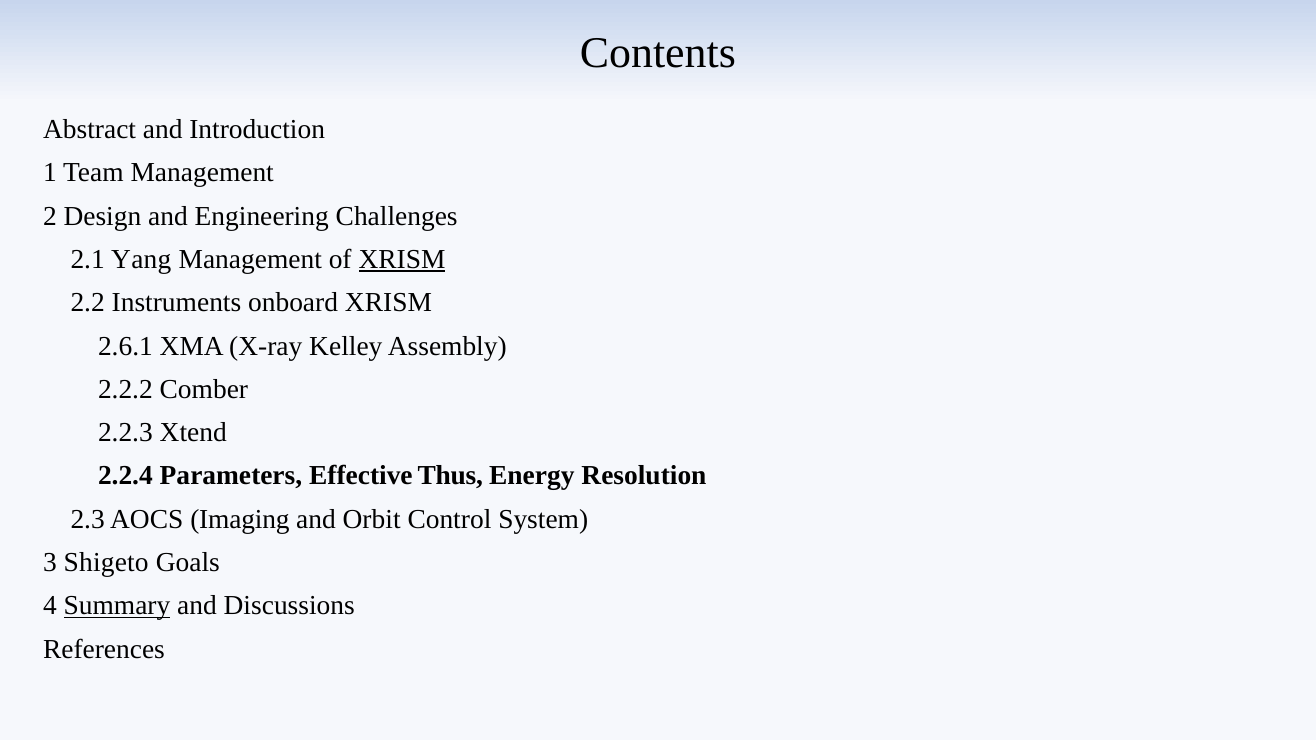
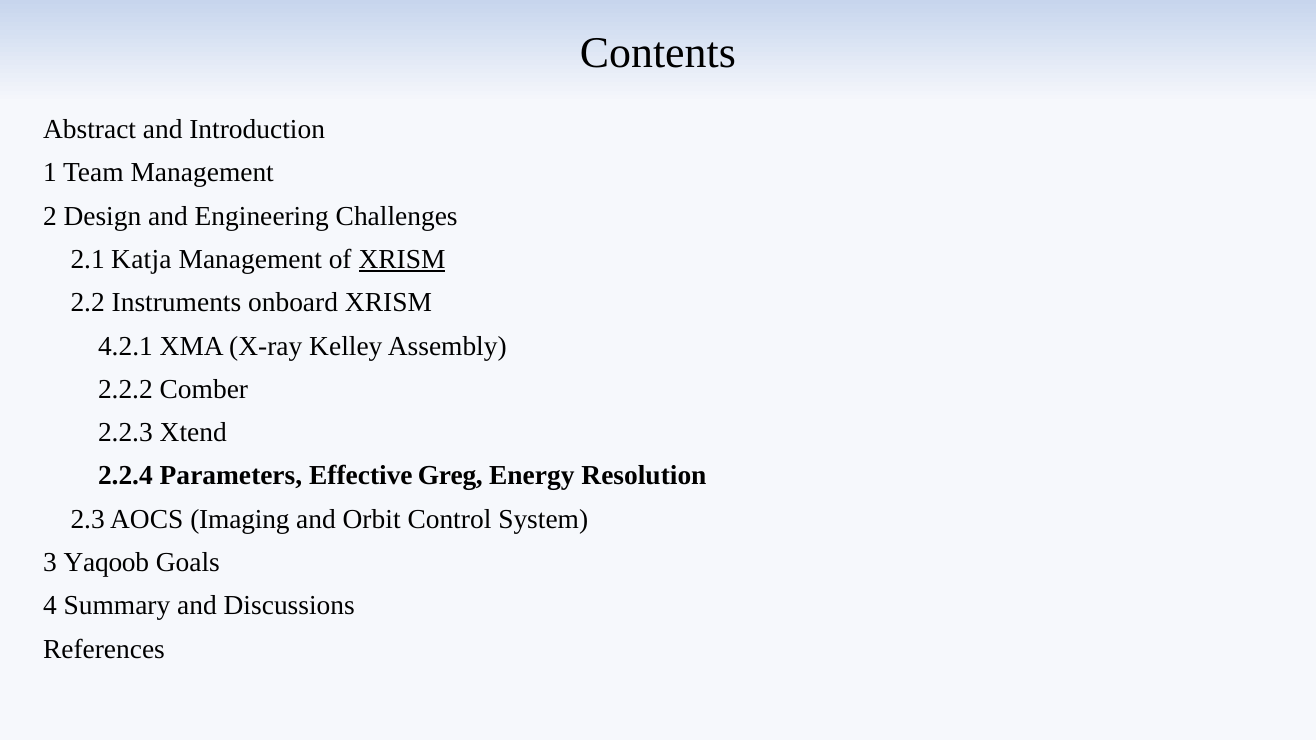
Yang: Yang -> Katja
2.6.1: 2.6.1 -> 4.2.1
Thus: Thus -> Greg
Shigeto: Shigeto -> Yaqoob
Summary underline: present -> none
